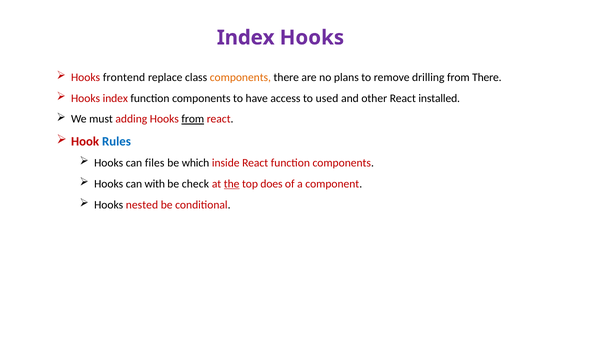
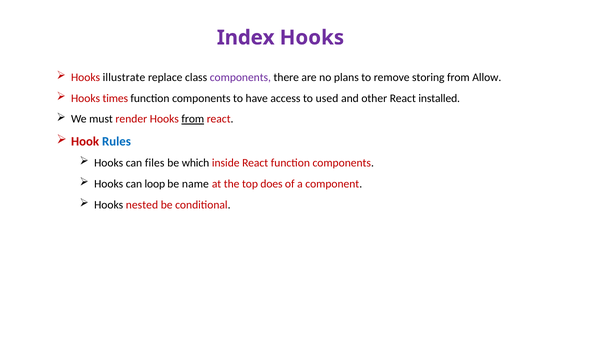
frontend: frontend -> illustrate
components at (240, 77) colour: orange -> purple
drilling: drilling -> storing
from There: There -> Allow
Hooks index: index -> times
adding: adding -> render
with: with -> loop
check: check -> name
the underline: present -> none
